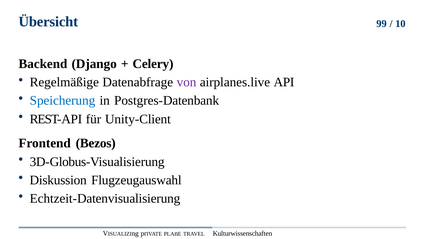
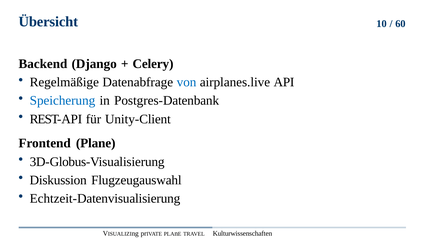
99: 99 -> 10
10: 10 -> 60
von colour: purple -> blue
Frontend Bezos: Bezos -> Plane
